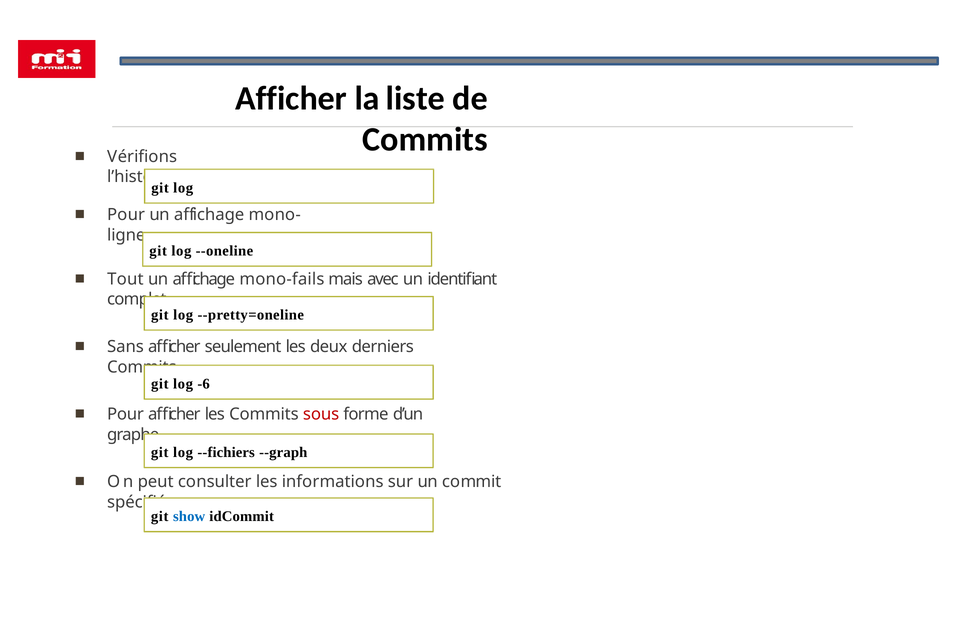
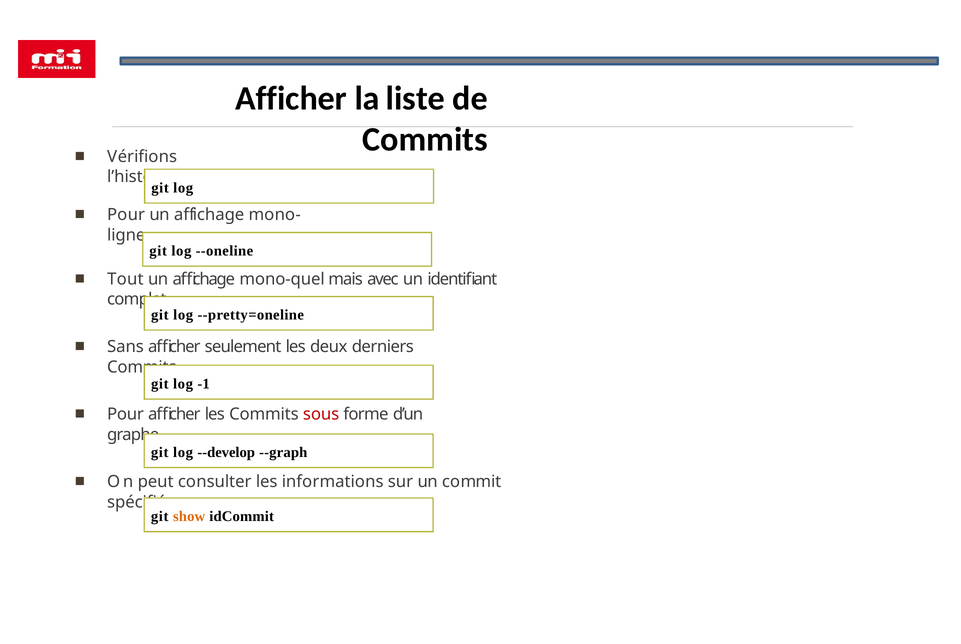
mono-fails: mono-fails -> mono-quel
-6: -6 -> -1
--fichiers: --fichiers -> --develop
show colour: blue -> orange
